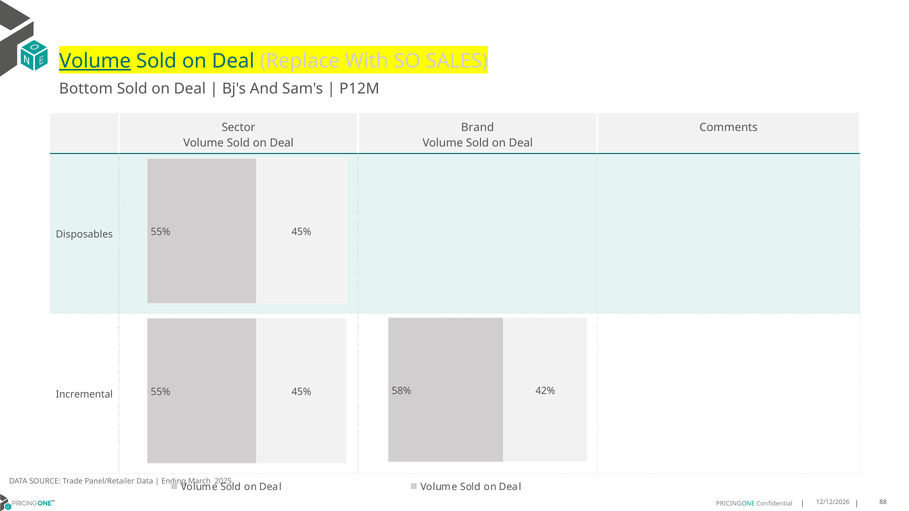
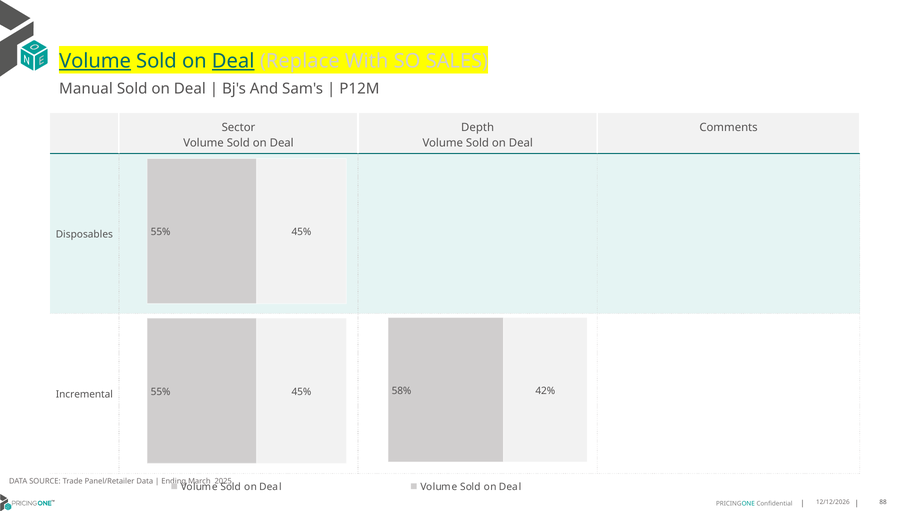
Deal at (233, 61) underline: none -> present
Bottom: Bottom -> Manual
Brand: Brand -> Depth
